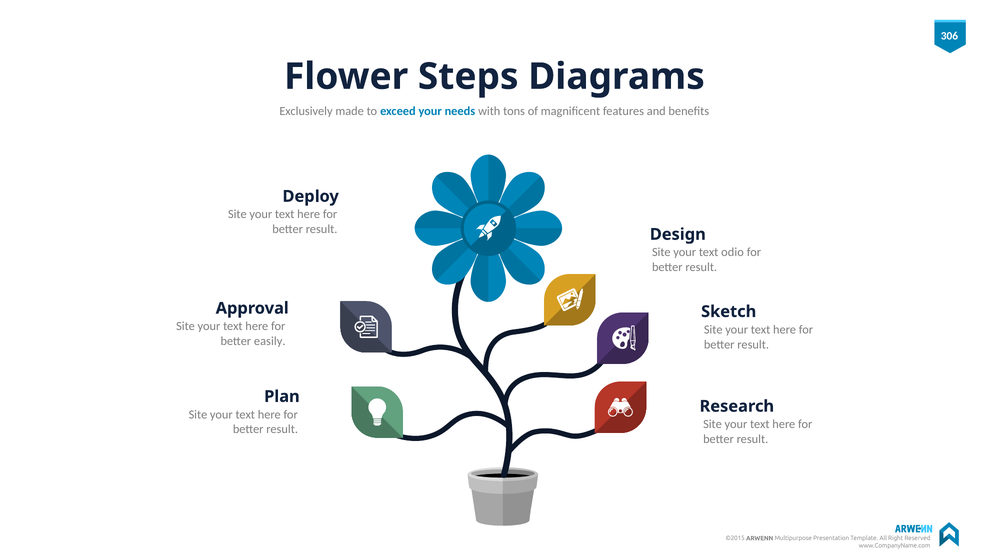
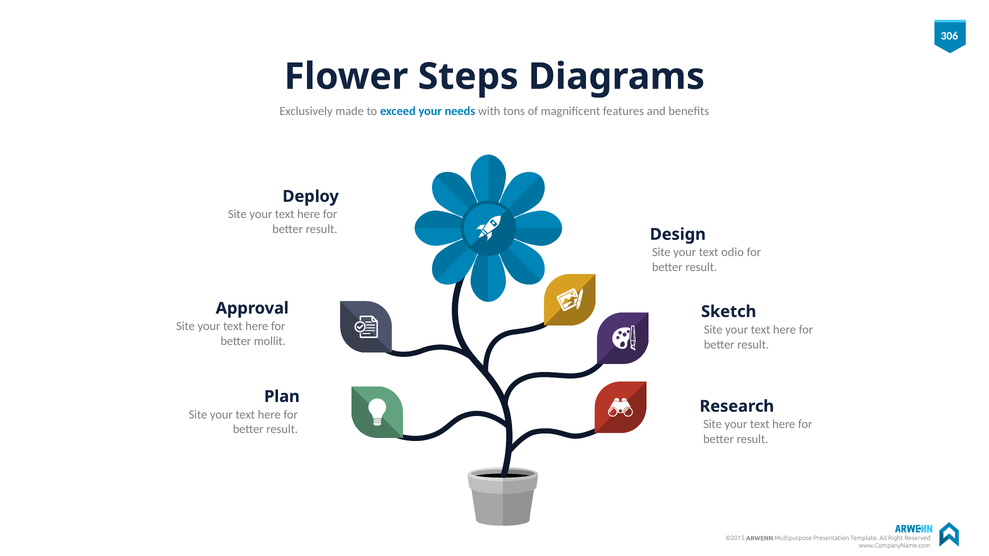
easily: easily -> mollit
